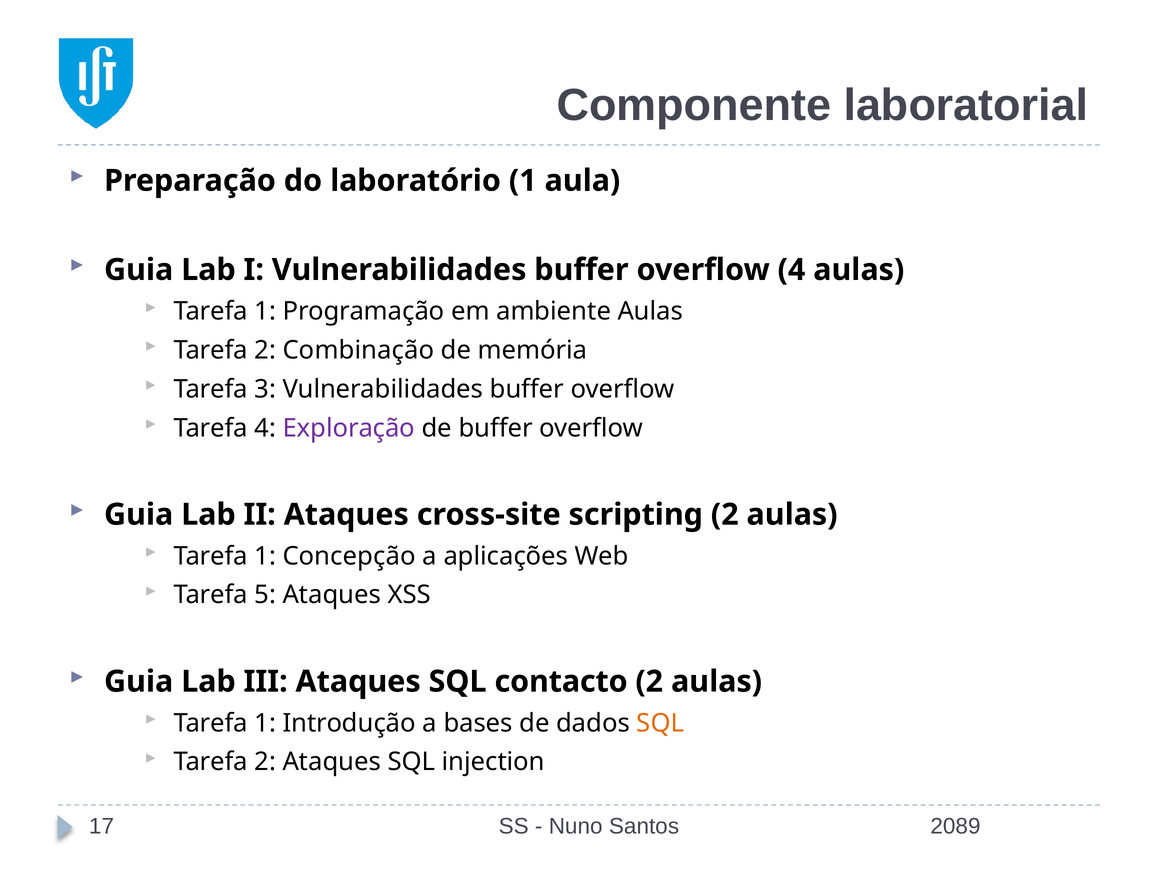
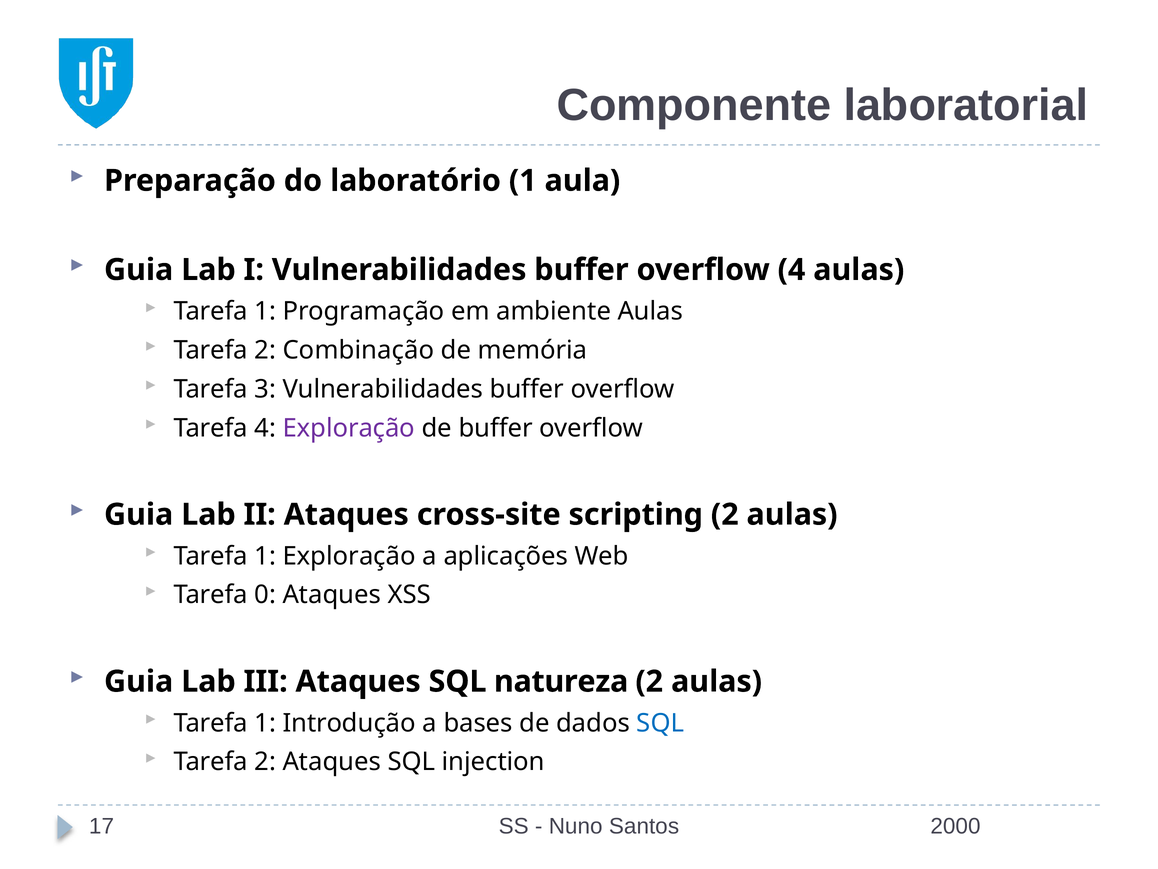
1 Concepção: Concepção -> Exploração
5: 5 -> 0
contacto: contacto -> natureza
SQL at (660, 723) colour: orange -> blue
2089: 2089 -> 2000
